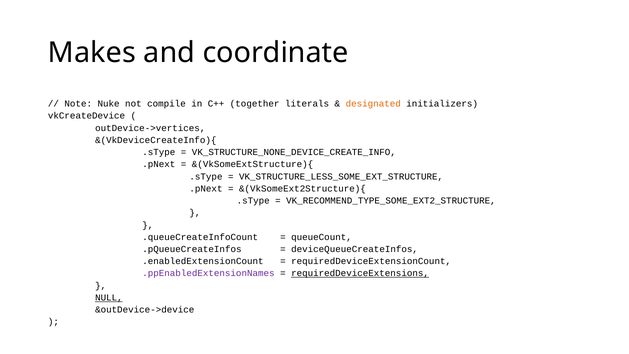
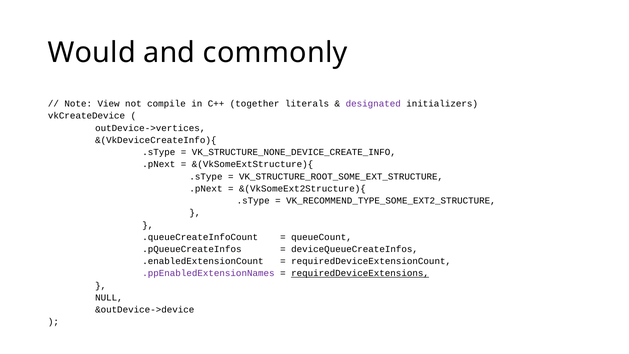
Makes: Makes -> Would
coordinate: coordinate -> commonly
Nuke: Nuke -> View
designated colour: orange -> purple
VK_STRUCTURE_LESS_SOME_EXT_STRUCTURE: VK_STRUCTURE_LESS_SOME_EXT_STRUCTURE -> VK_STRUCTURE_ROOT_SOME_EXT_STRUCTURE
NULL underline: present -> none
